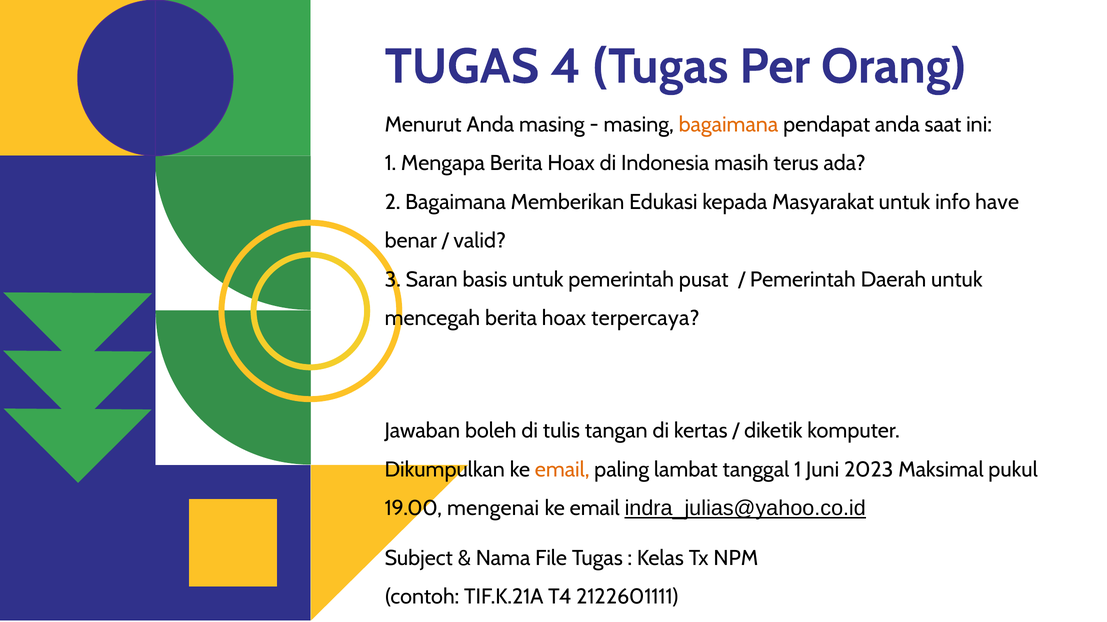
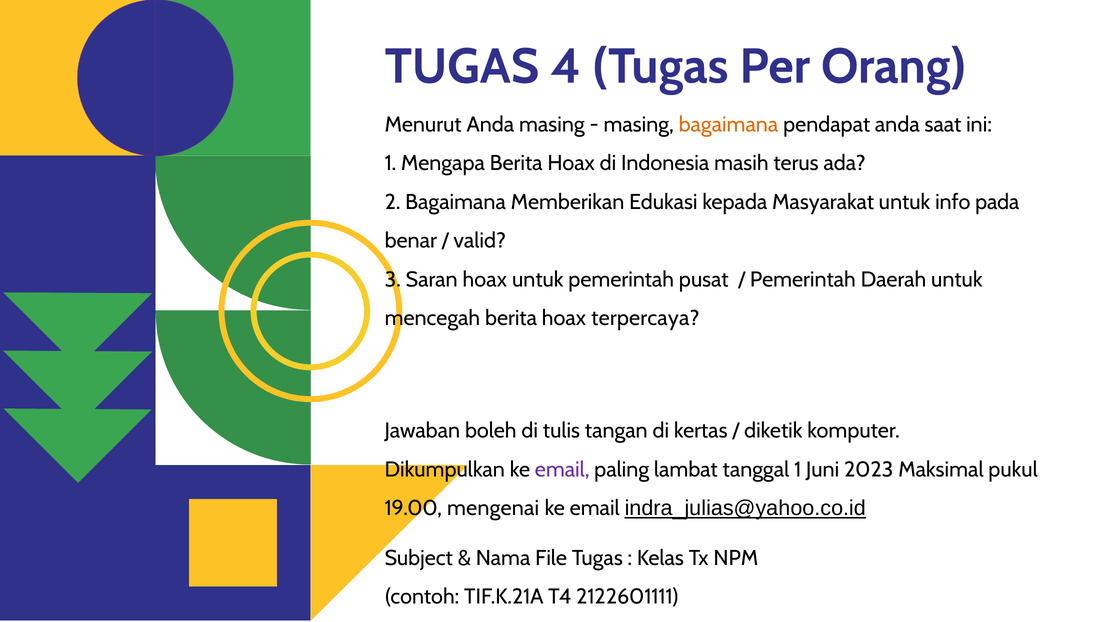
have: have -> pada
Saran basis: basis -> hoax
email at (562, 470) colour: orange -> purple
